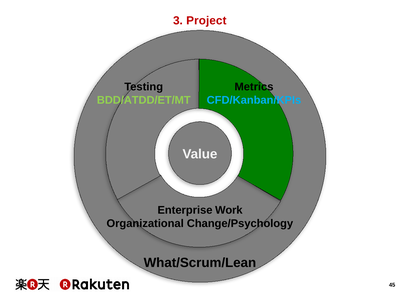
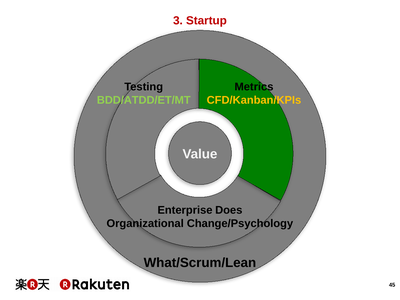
Project: Project -> Startup
CFD/Kanban/KPIs colour: light blue -> yellow
Work: Work -> Does
